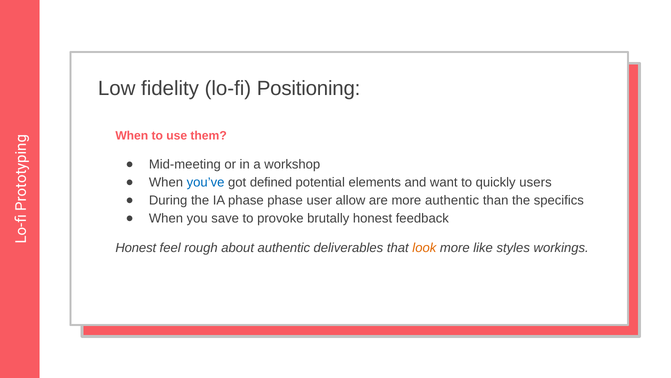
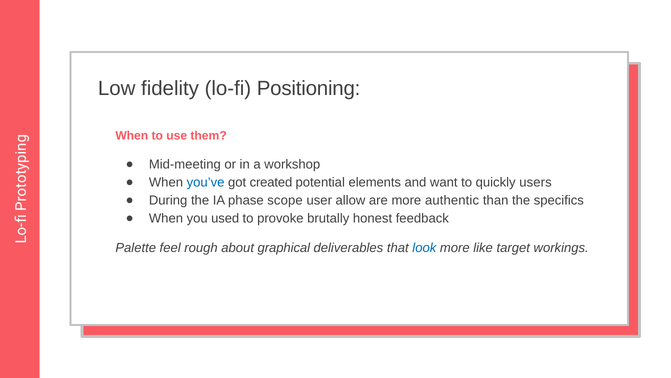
defined: defined -> created
phase phase: phase -> scope
save: save -> used
Honest at (136, 247): Honest -> Palette
about authentic: authentic -> graphical
look colour: orange -> blue
styles: styles -> target
